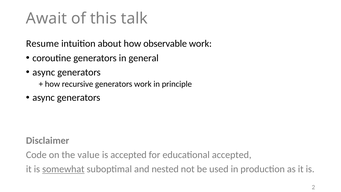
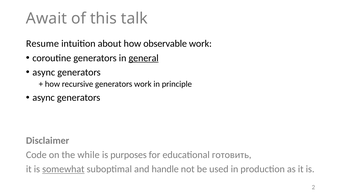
general underline: none -> present
value: value -> while
is accepted: accepted -> purposes
educational accepted: accepted -> готовить
nested: nested -> handle
